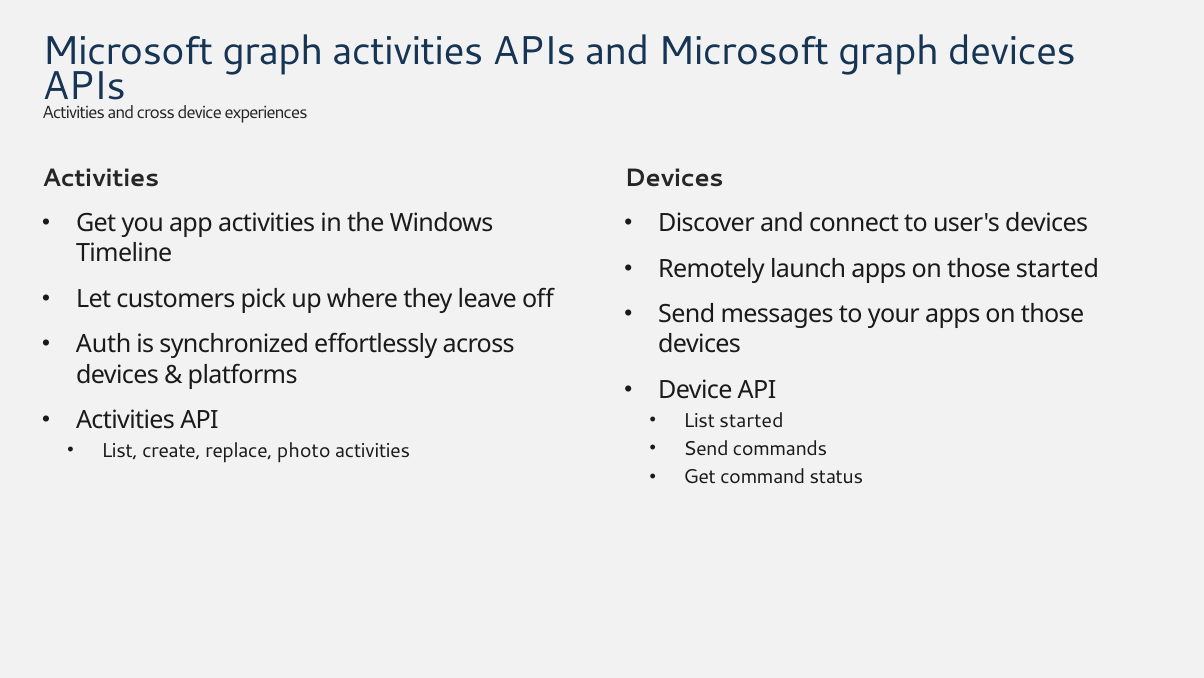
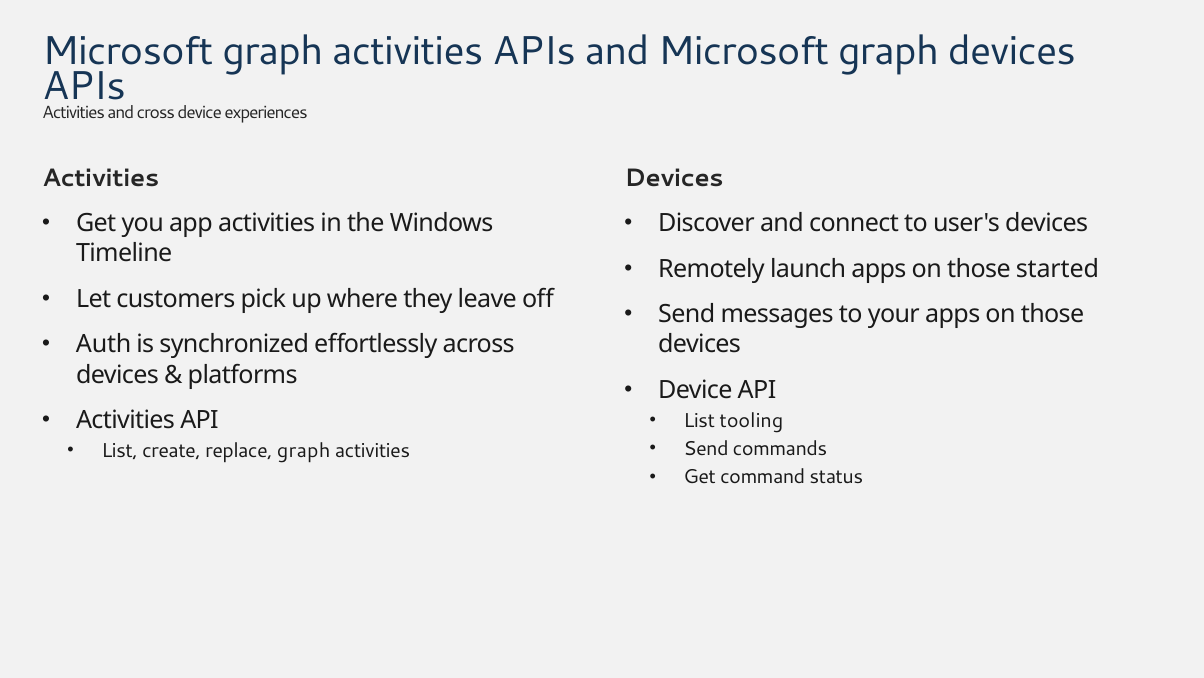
List started: started -> tooling
replace photo: photo -> graph
